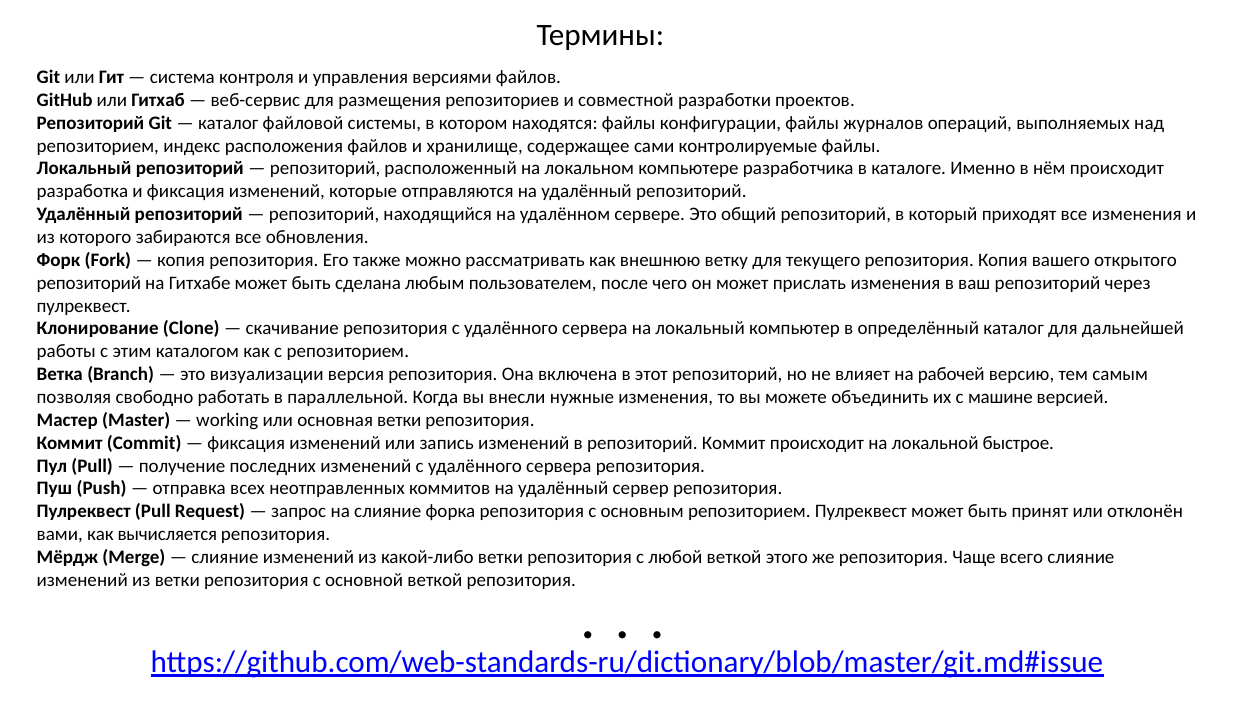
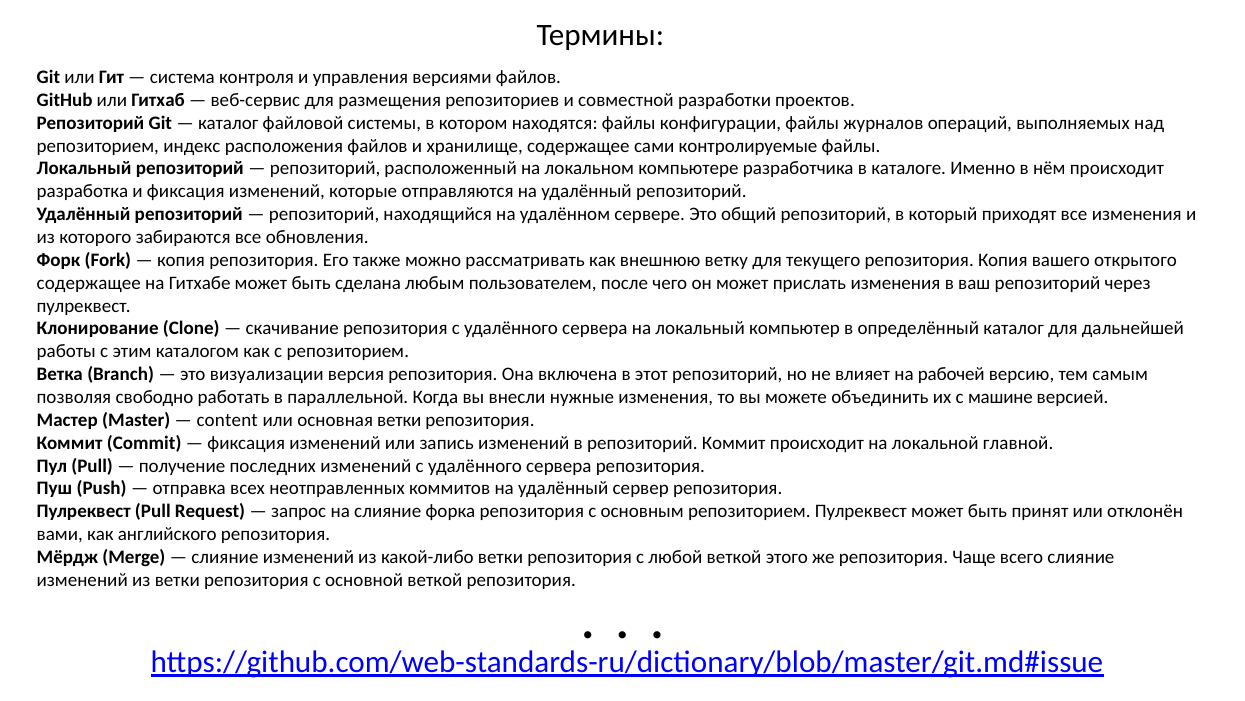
репозиторий at (89, 283): репозиторий -> содержащее
working: working -> content
быстрое: быстрое -> главной
вычисляется: вычисляется -> английского
